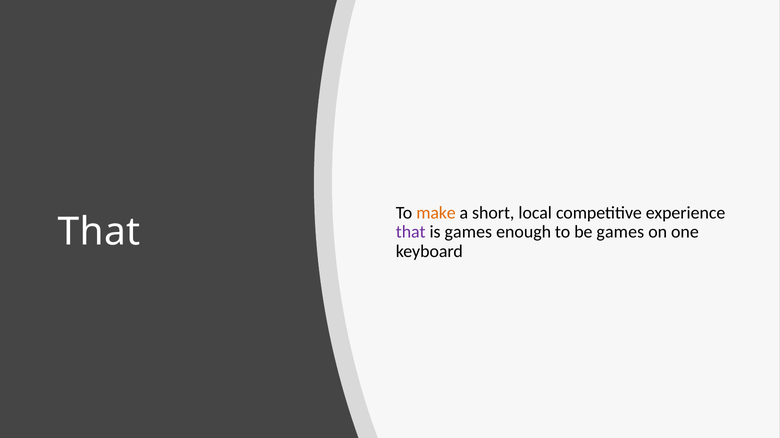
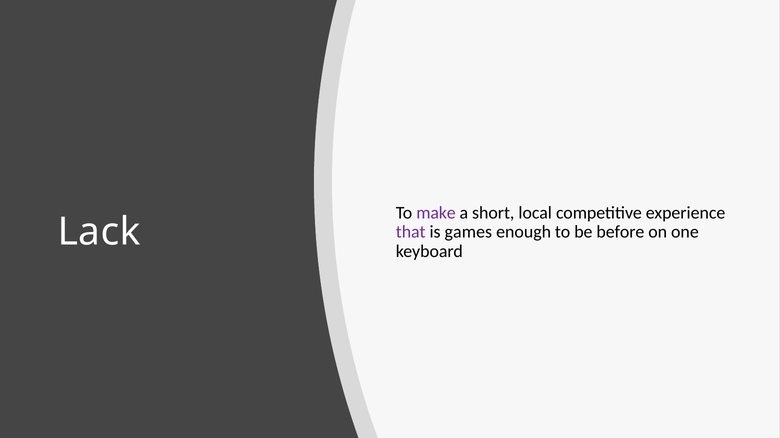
make colour: orange -> purple
That at (99, 232): That -> Lack
be games: games -> before
